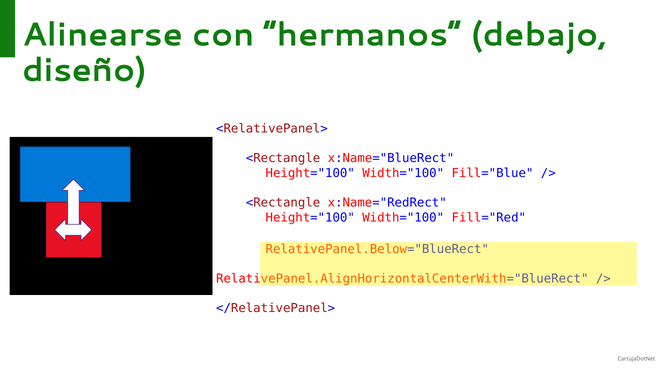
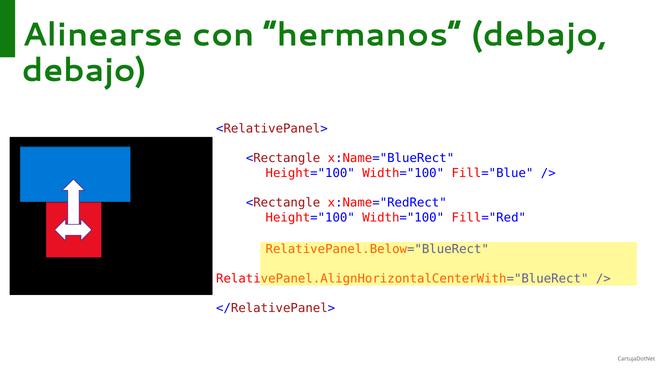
diseño at (85, 70): diseño -> debajo
